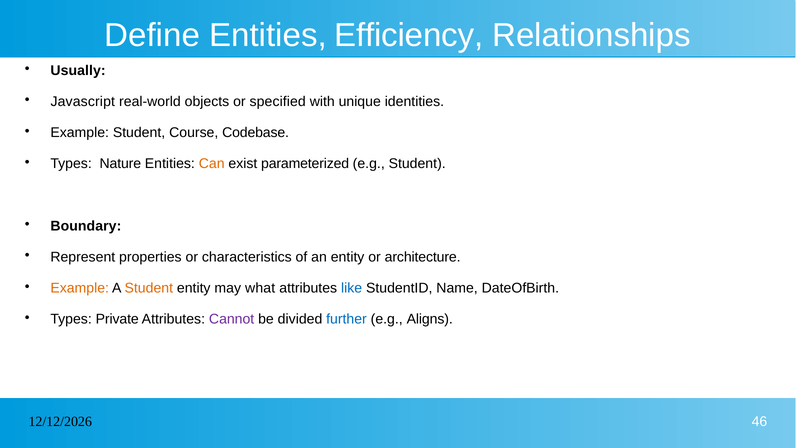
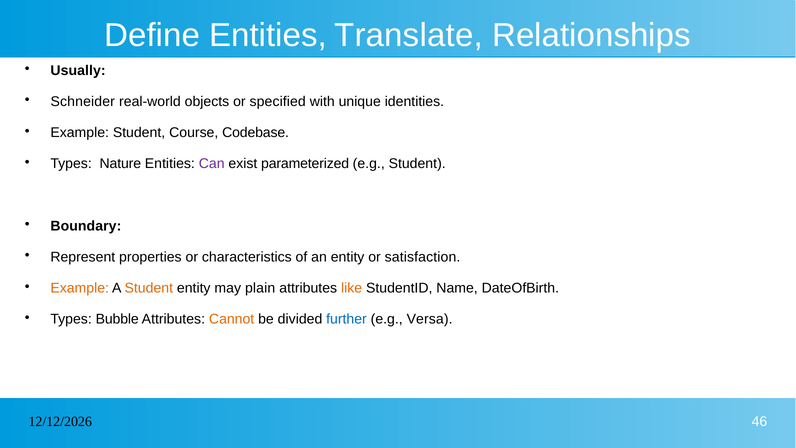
Efficiency: Efficiency -> Translate
Javascript: Javascript -> Schneider
Can colour: orange -> purple
architecture: architecture -> satisfaction
what: what -> plain
like colour: blue -> orange
Private: Private -> Bubble
Cannot colour: purple -> orange
Aligns: Aligns -> Versa
